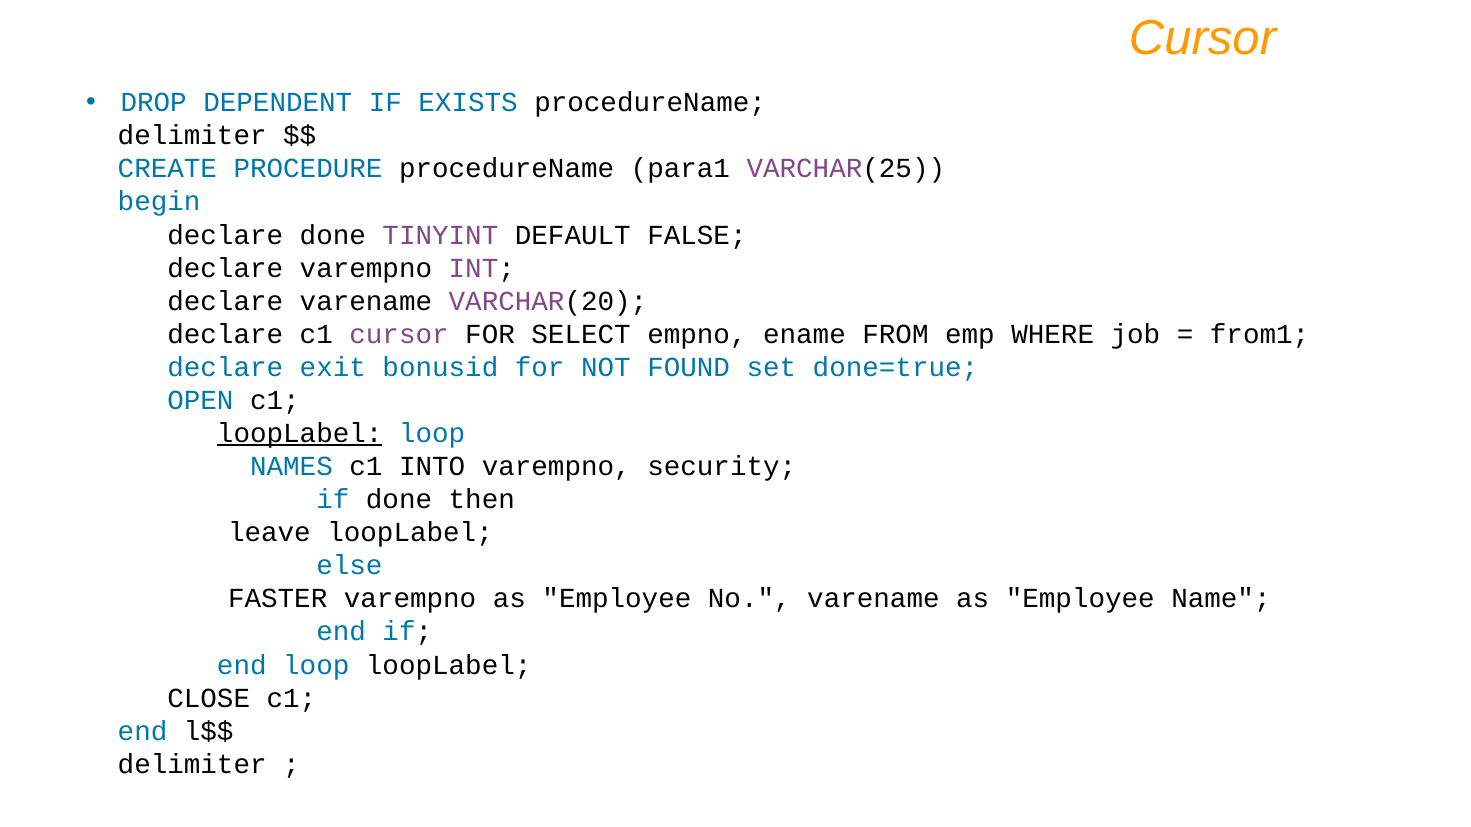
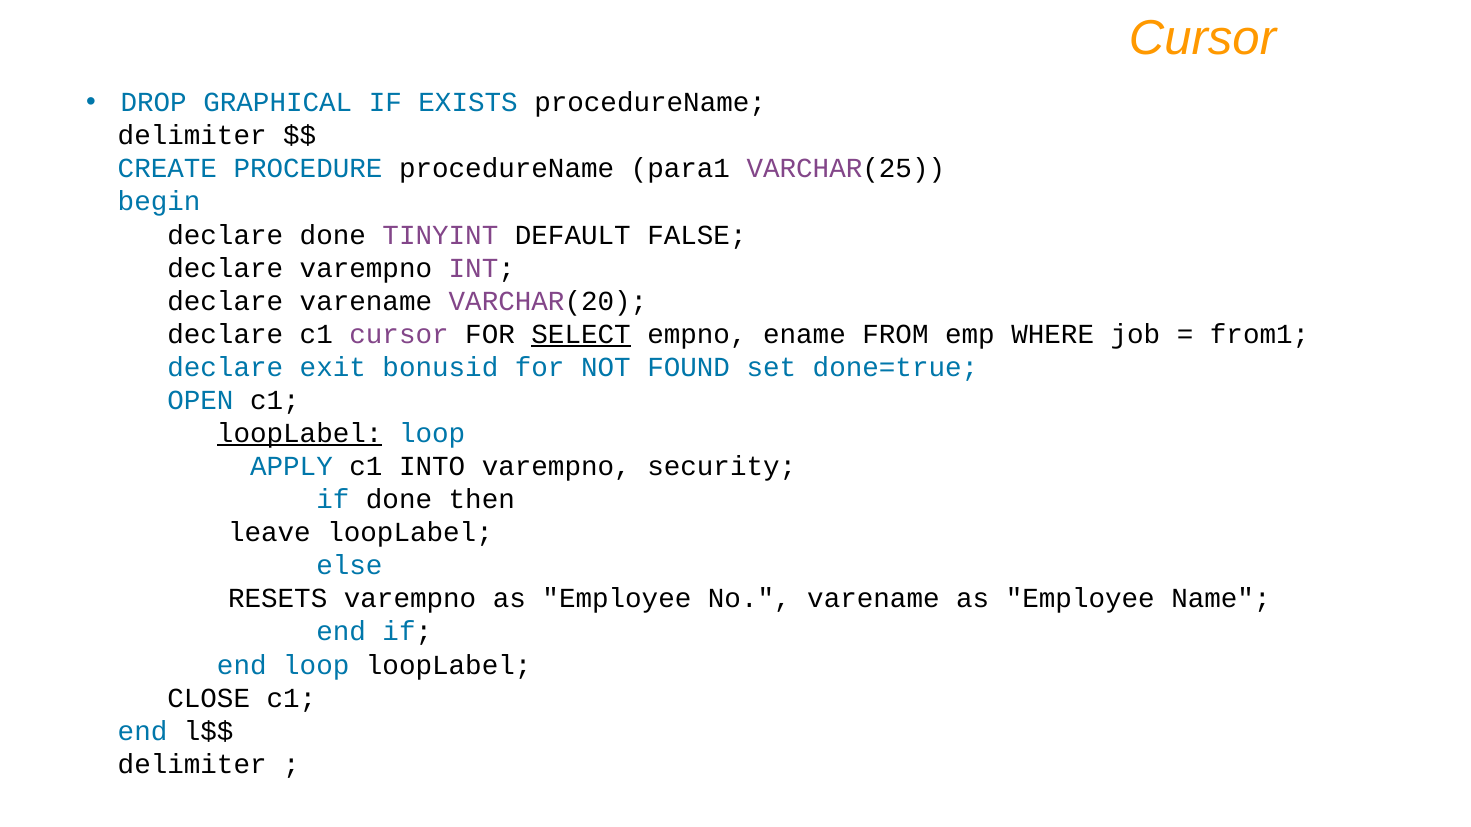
DEPENDENT: DEPENDENT -> GRAPHICAL
SELECT underline: none -> present
NAMES: NAMES -> APPLY
FASTER: FASTER -> RESETS
